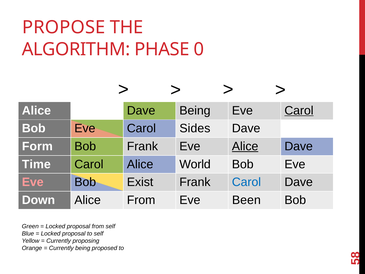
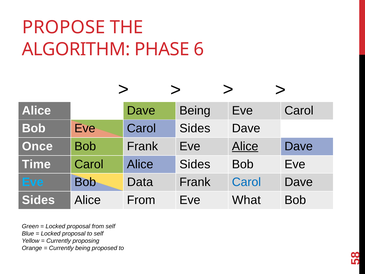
0: 0 -> 6
Carol at (299, 110) underline: present -> none
Form: Form -> Once
World at (195, 164): World -> Sides
Eve at (33, 182) colour: pink -> light blue
Exist: Exist -> Data
Down at (38, 200): Down -> Sides
Been: Been -> What
